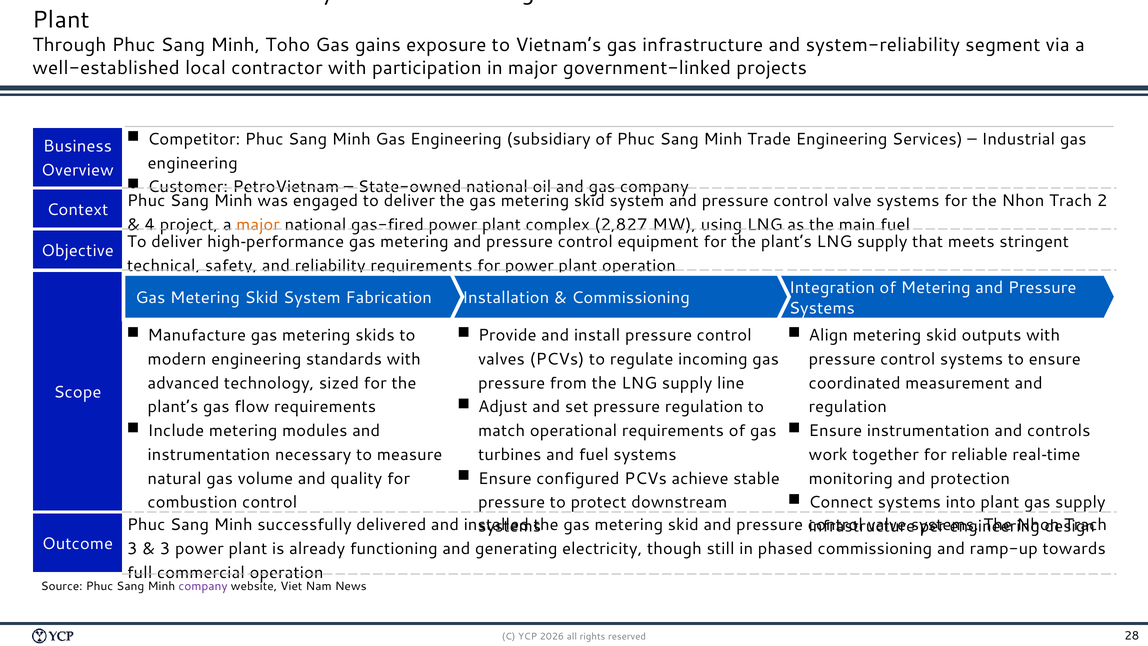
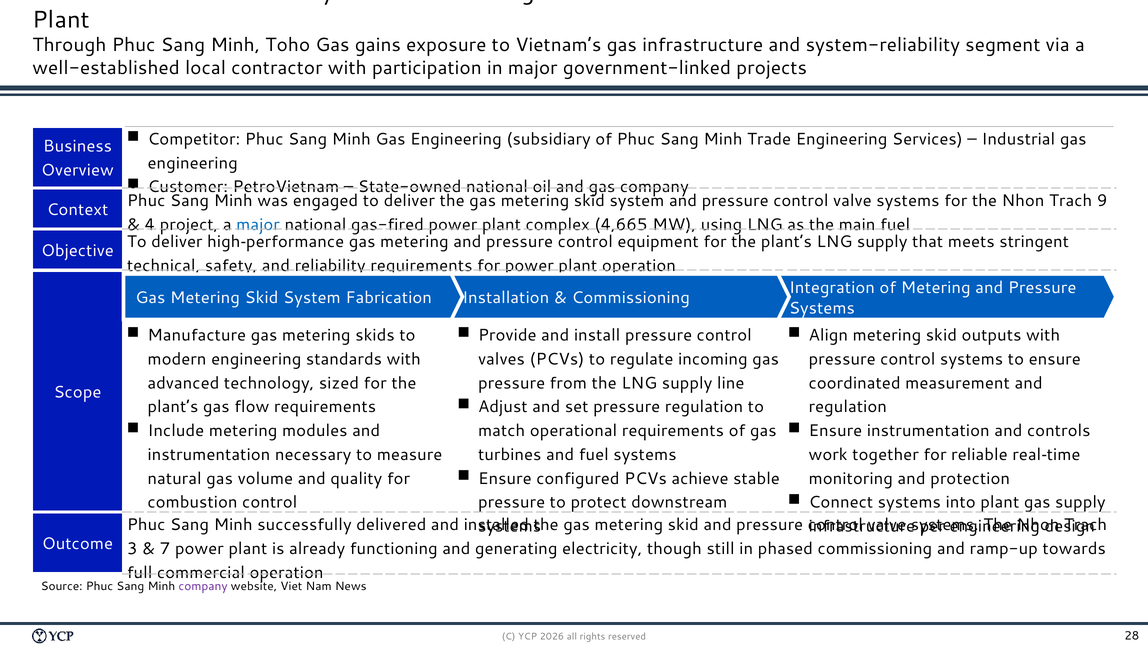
2: 2 -> 9
major at (258, 225) colour: orange -> blue
2,827: 2,827 -> 4,665
3 at (165, 549): 3 -> 7
